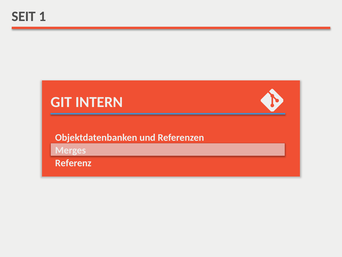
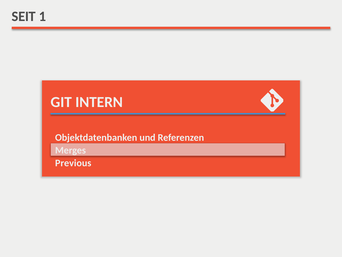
Referenz: Referenz -> Previous
